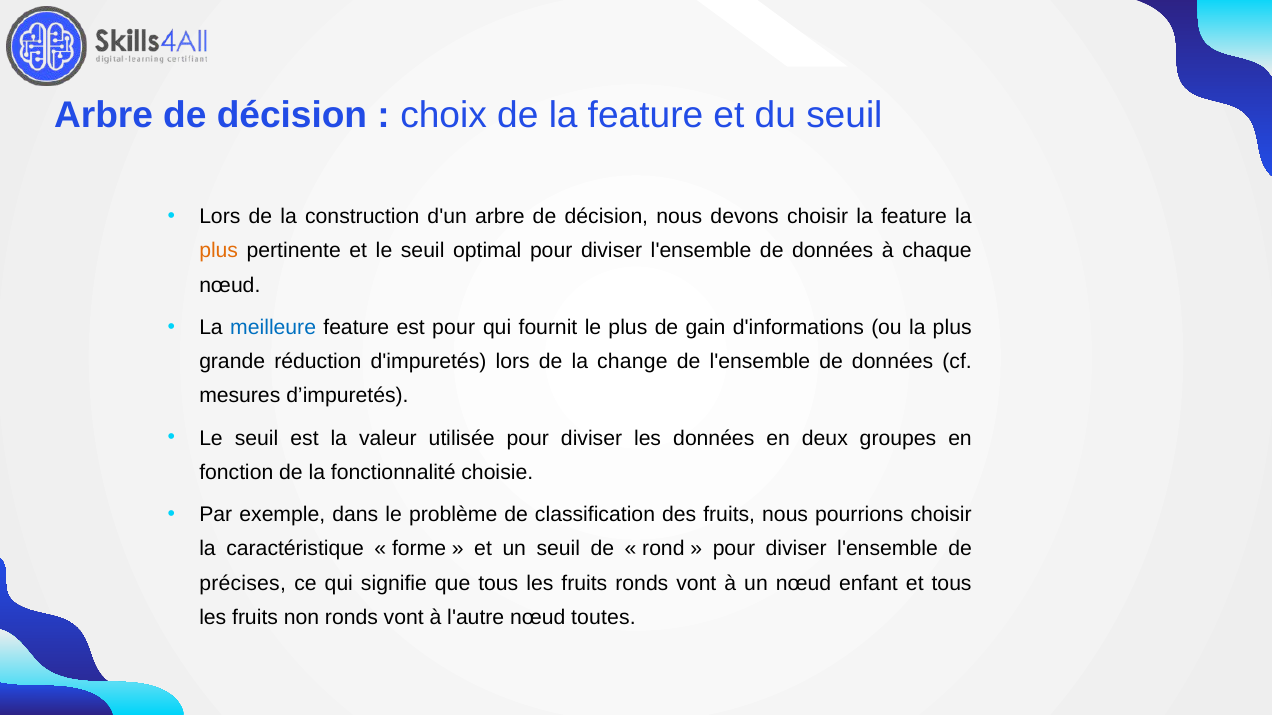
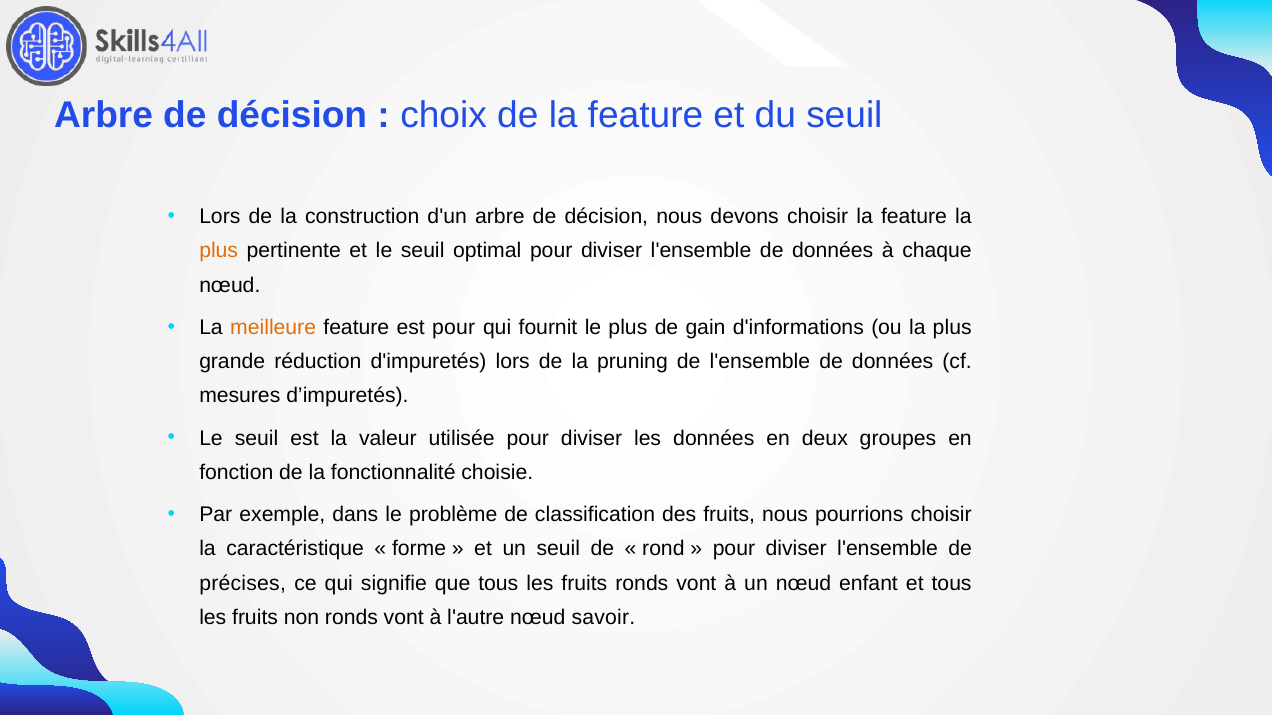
meilleure colour: blue -> orange
change: change -> pruning
toutes: toutes -> savoir
